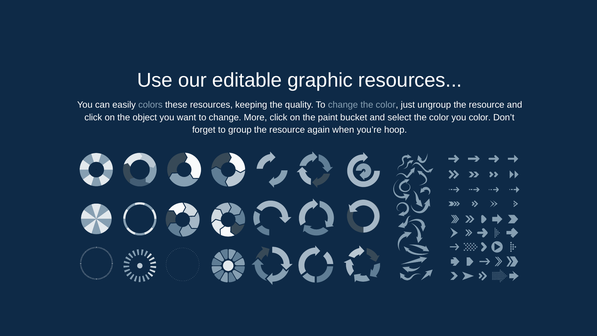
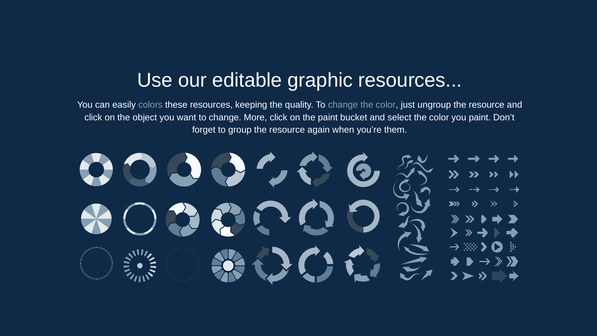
you color: color -> paint
hoop: hoop -> them
